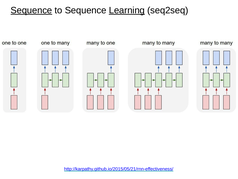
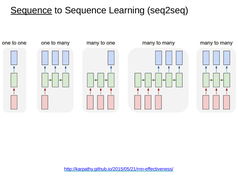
Learning underline: present -> none
